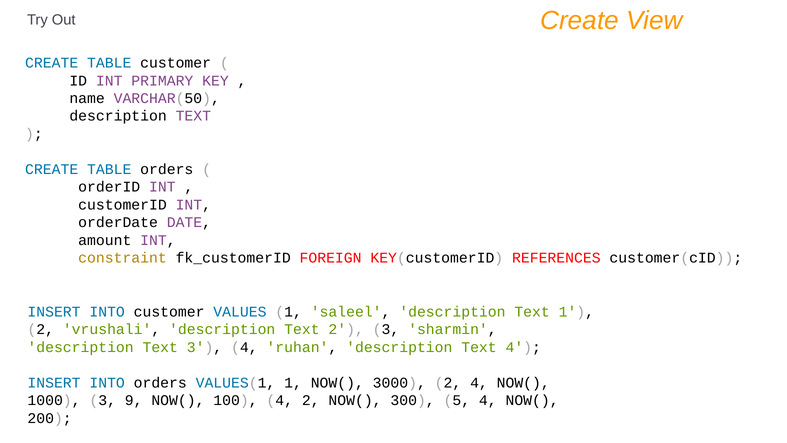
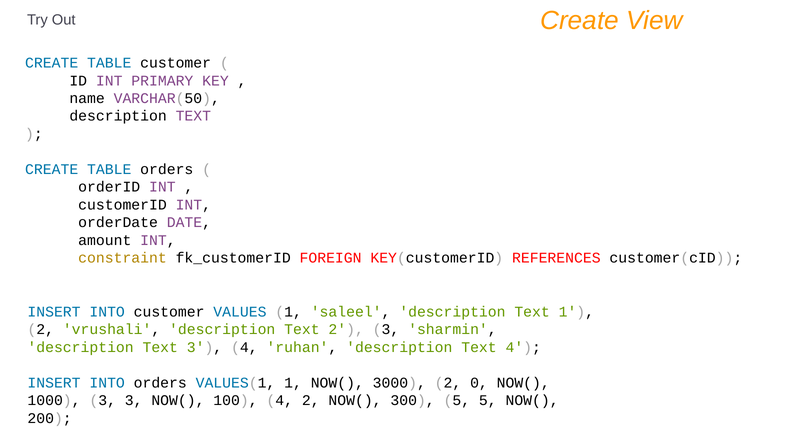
2 4: 4 -> 0
3 9: 9 -> 3
5 4: 4 -> 5
